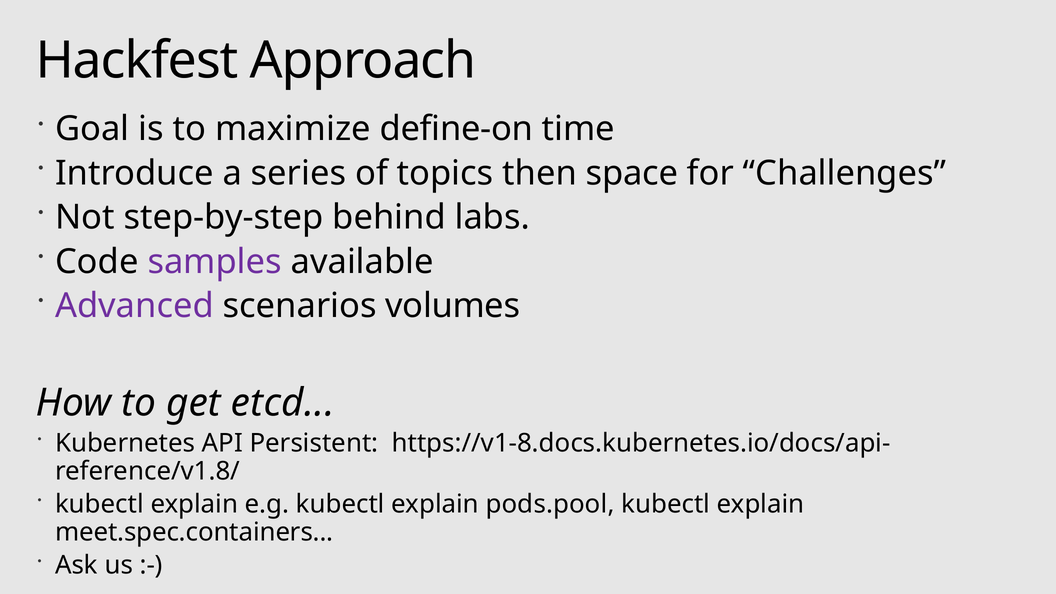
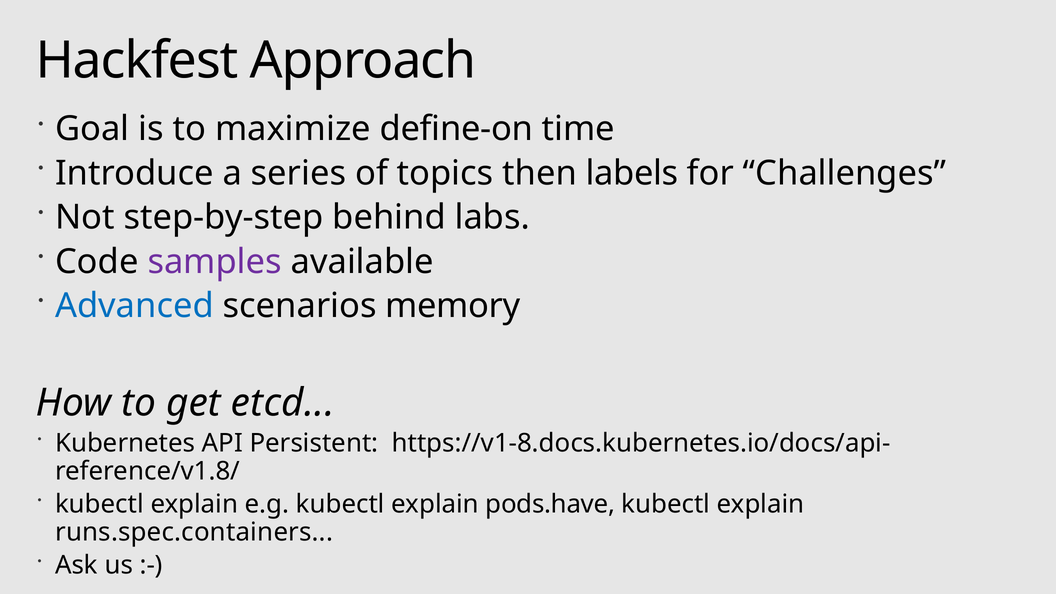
space: space -> labels
Advanced colour: purple -> blue
volumes: volumes -> memory
pods.pool: pods.pool -> pods.have
meet.spec.containers: meet.spec.containers -> runs.spec.containers
